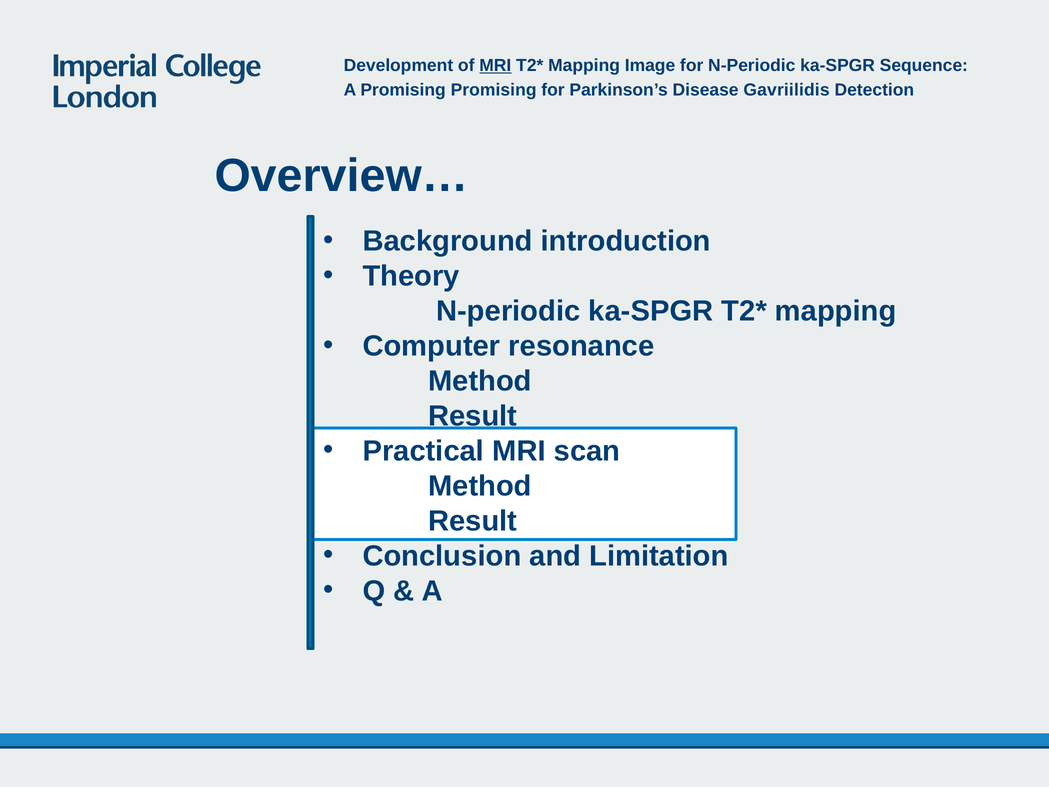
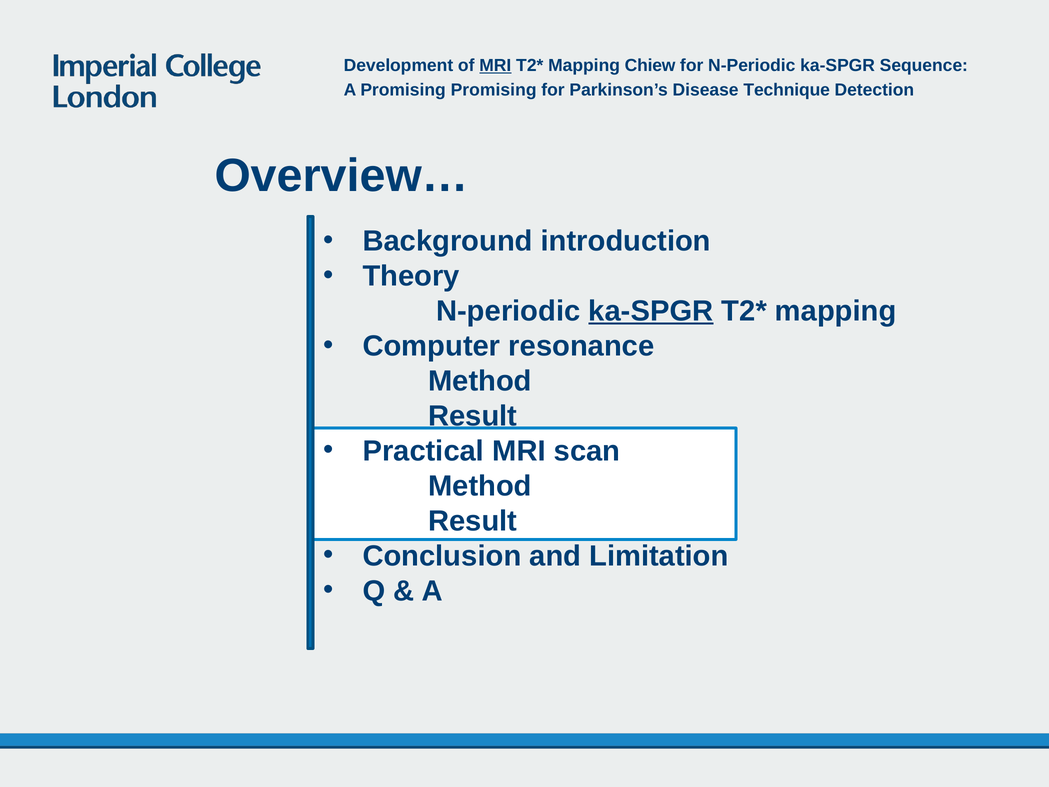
Image: Image -> Chiew
Gavriilidis: Gavriilidis -> Technique
ka-SPGR at (651, 311) underline: none -> present
